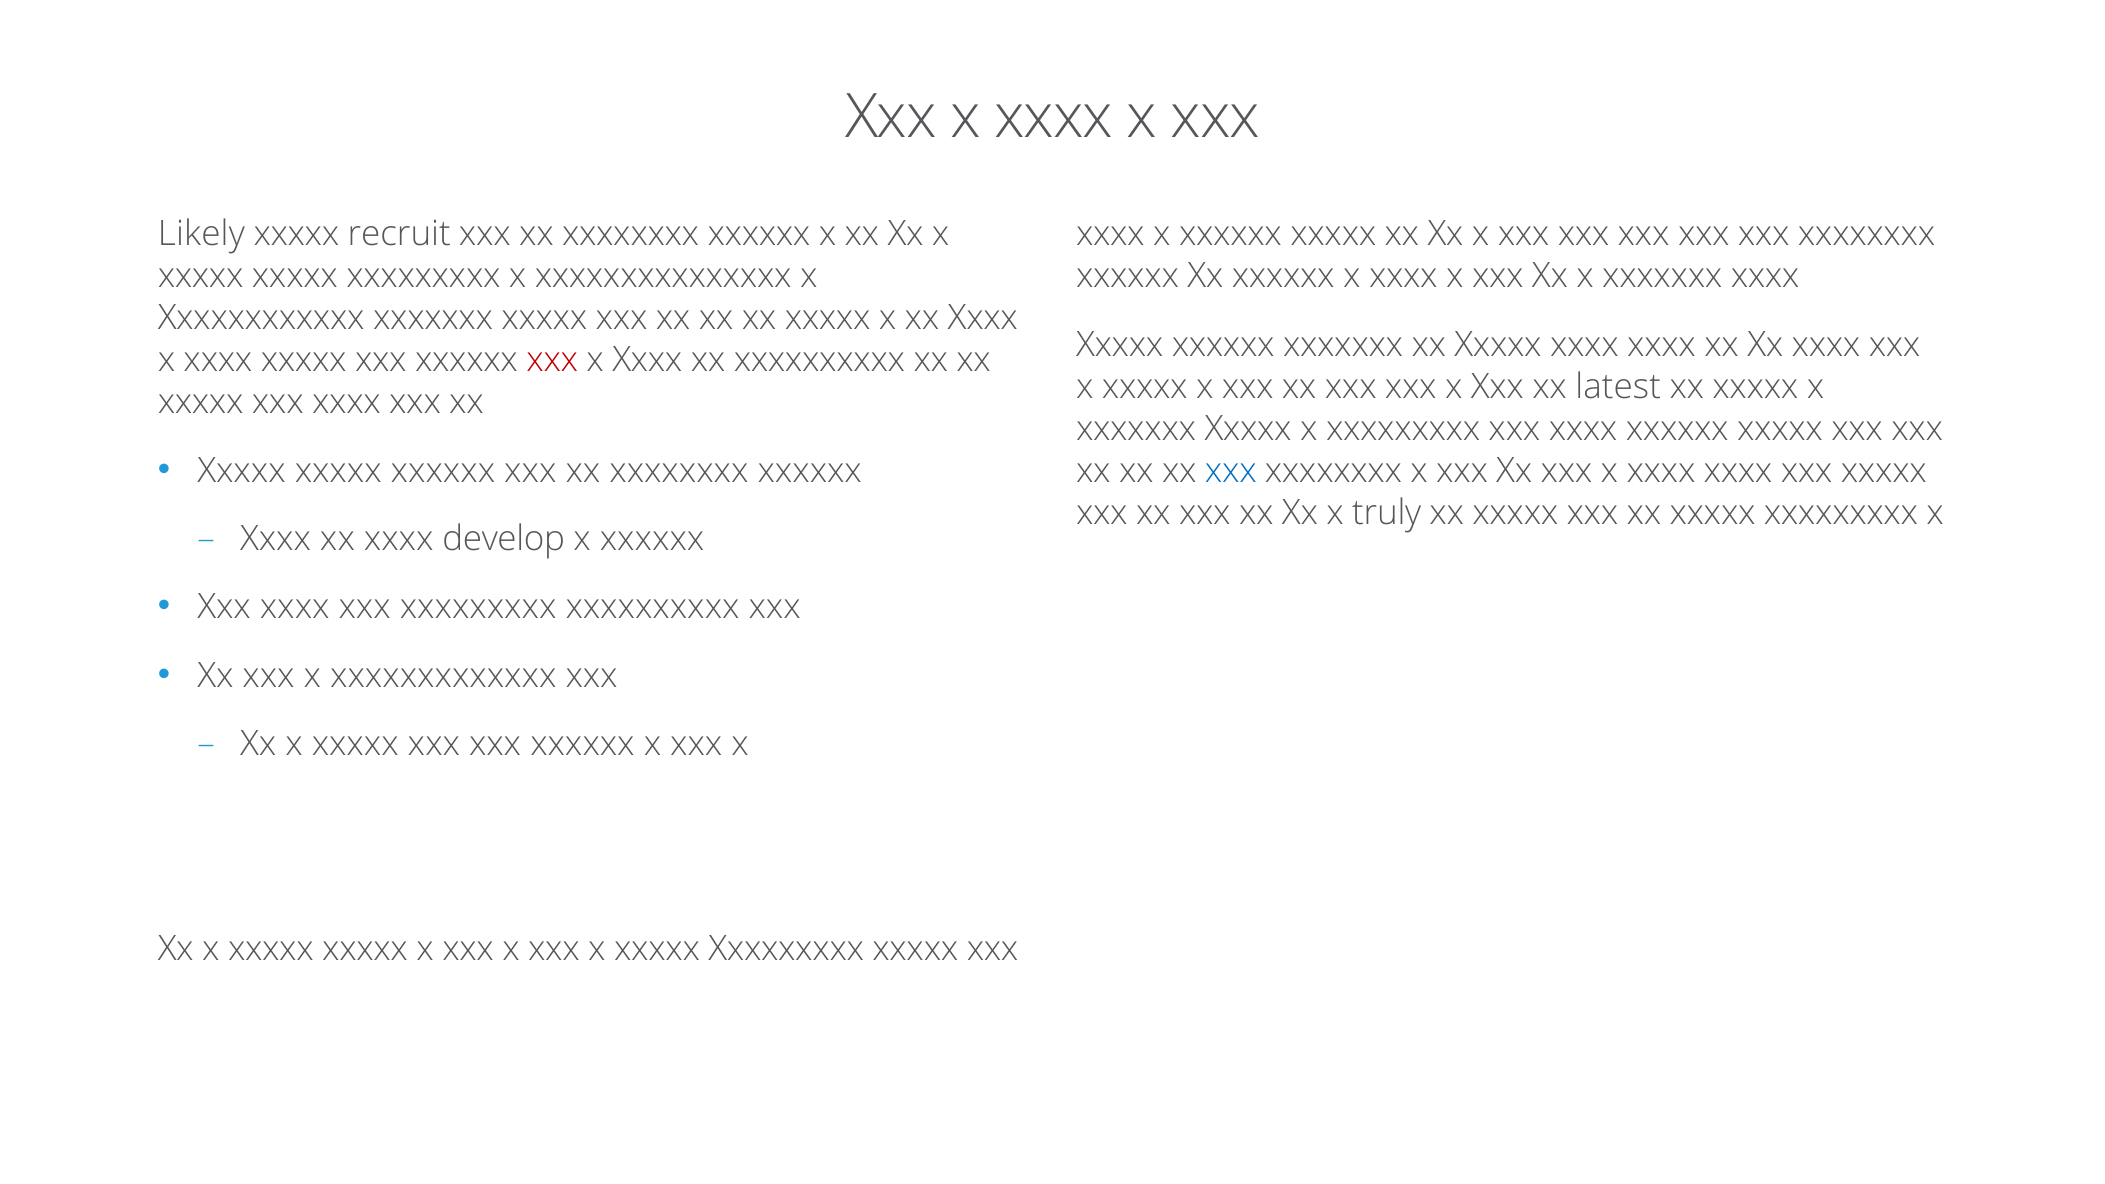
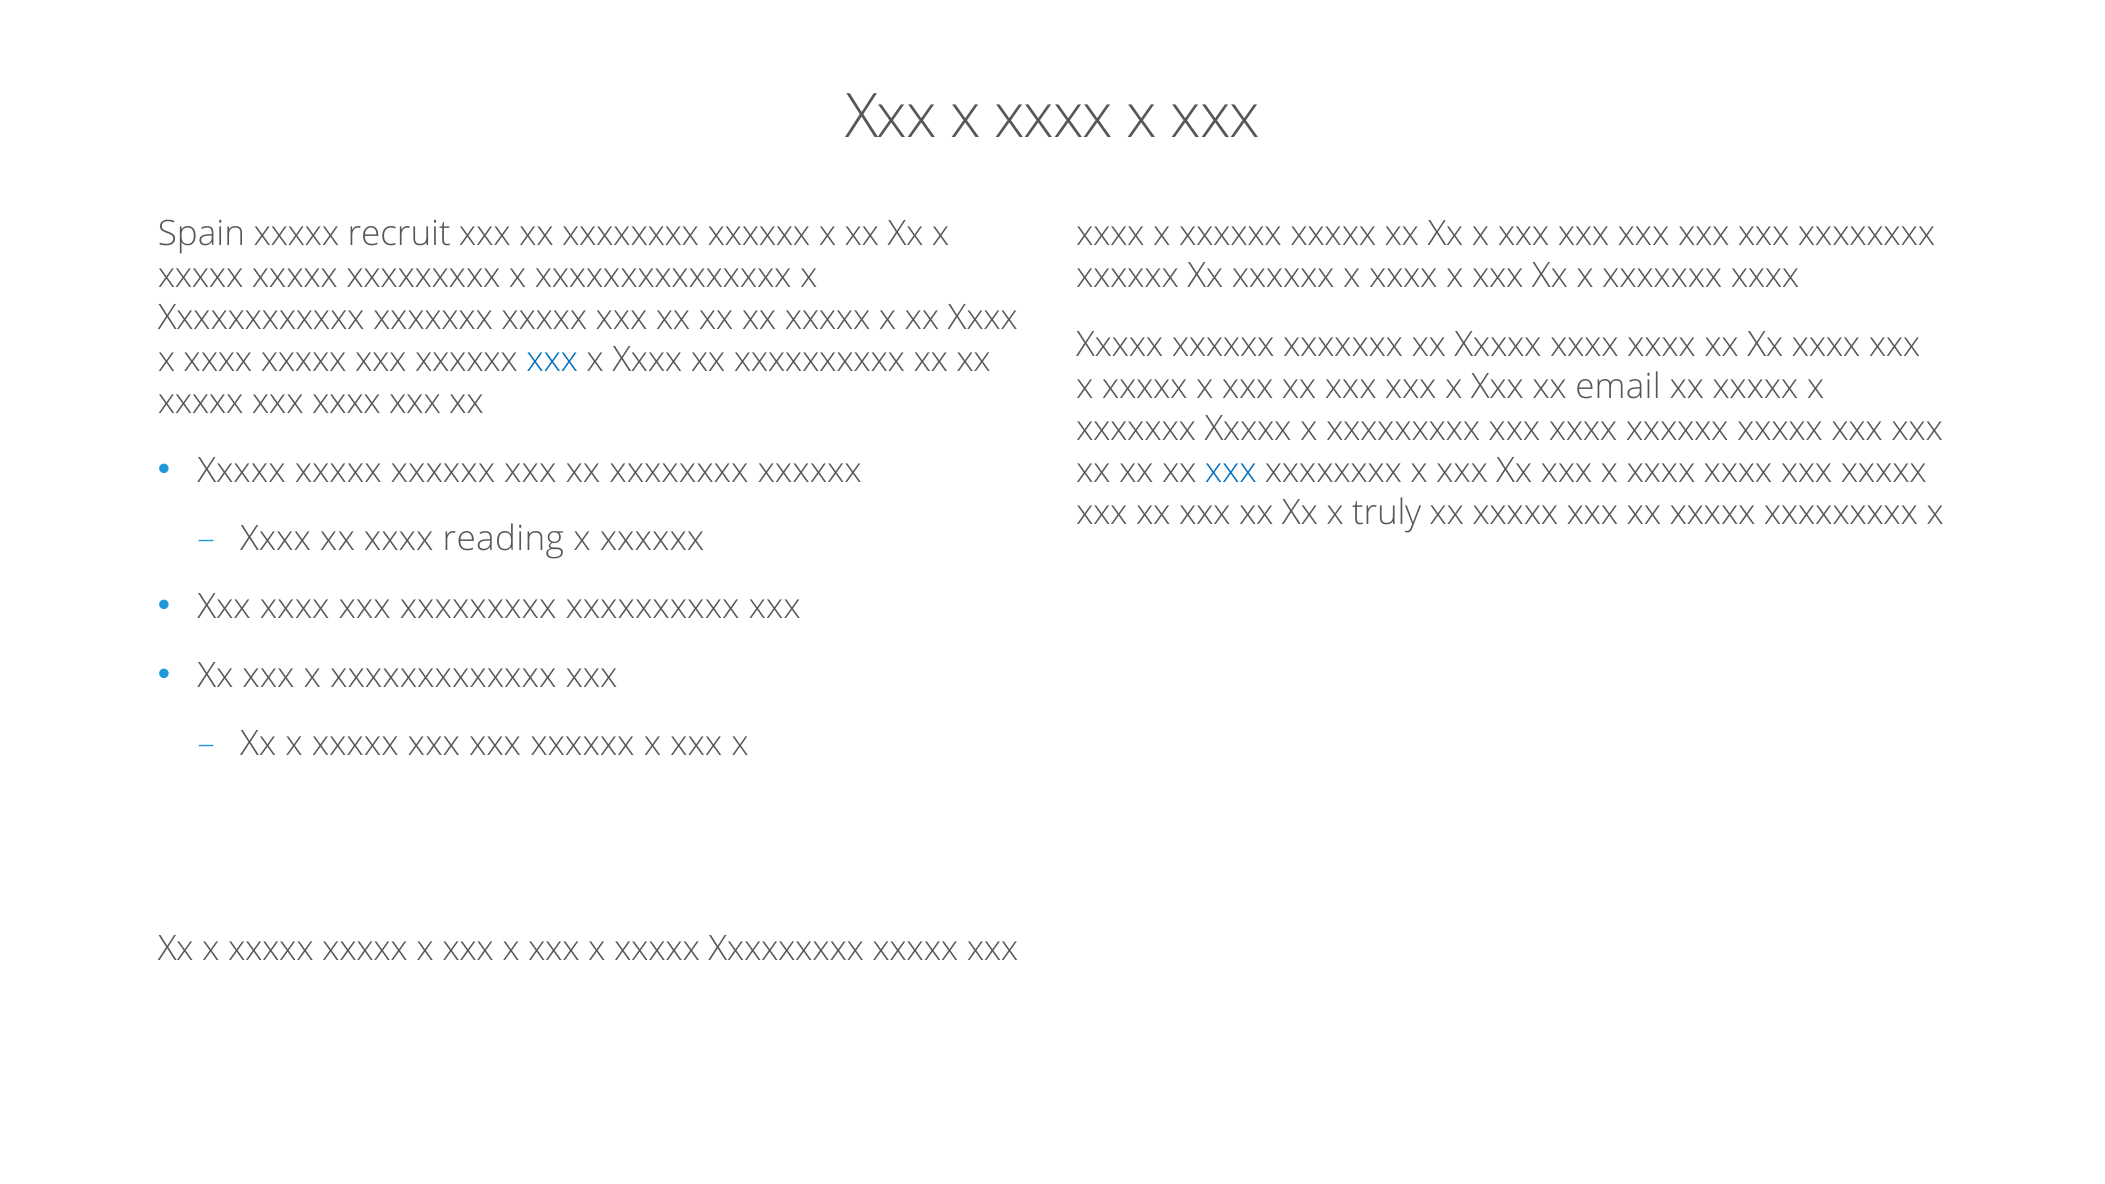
Likely: Likely -> Spain
xxx at (552, 360) colour: red -> blue
latest: latest -> email
develop: develop -> reading
